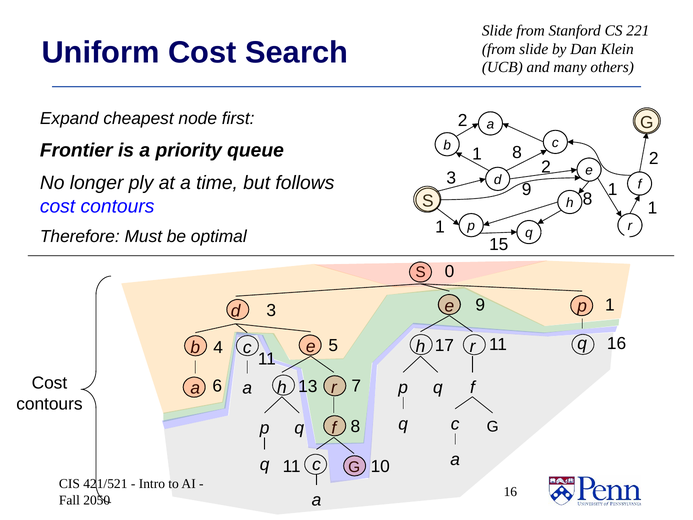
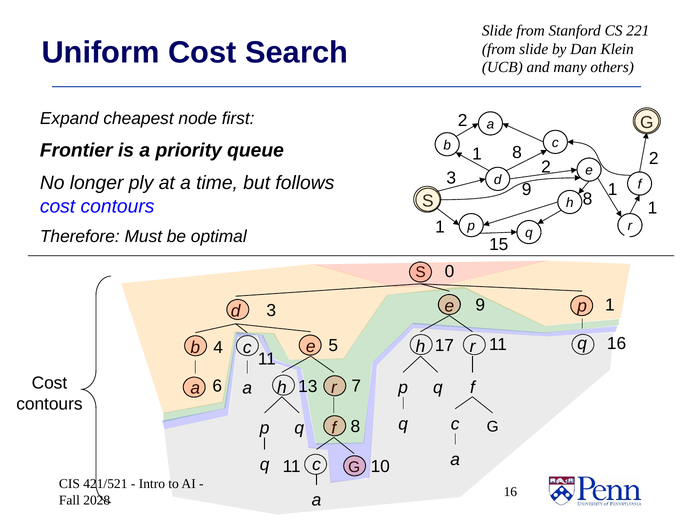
2050: 2050 -> 2028
